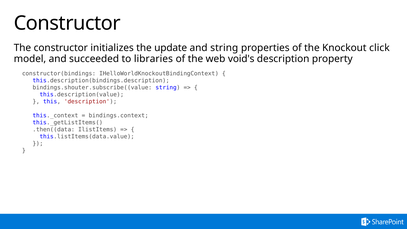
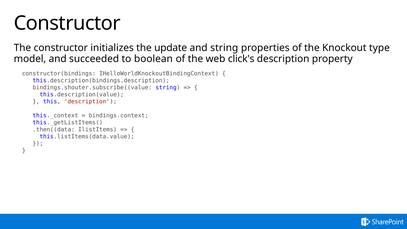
click: click -> type
libraries: libraries -> boolean
void's: void's -> click's
